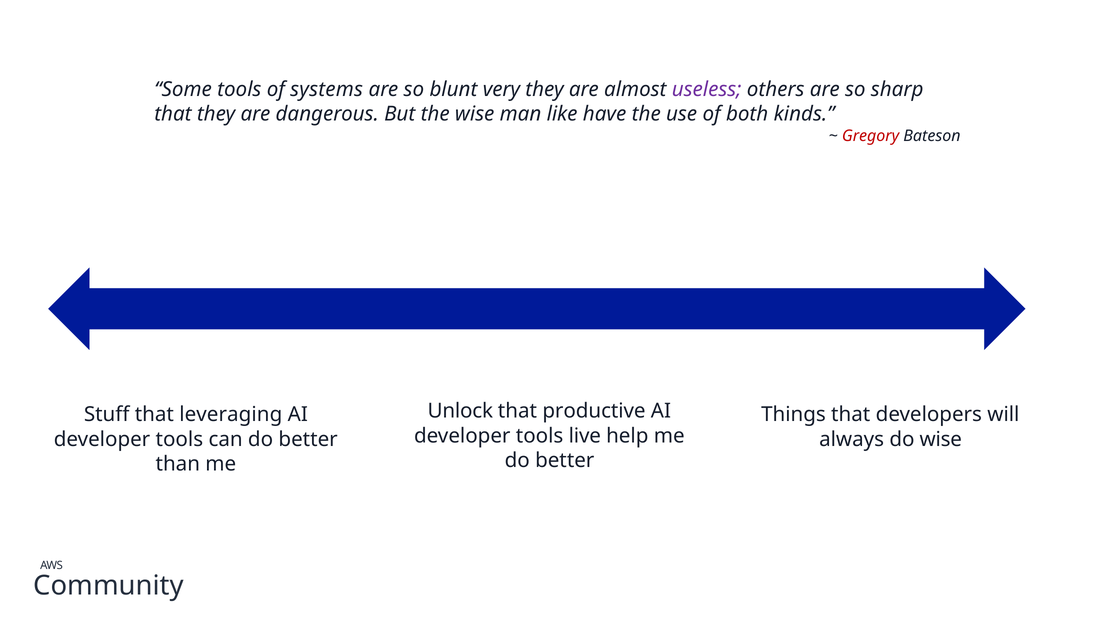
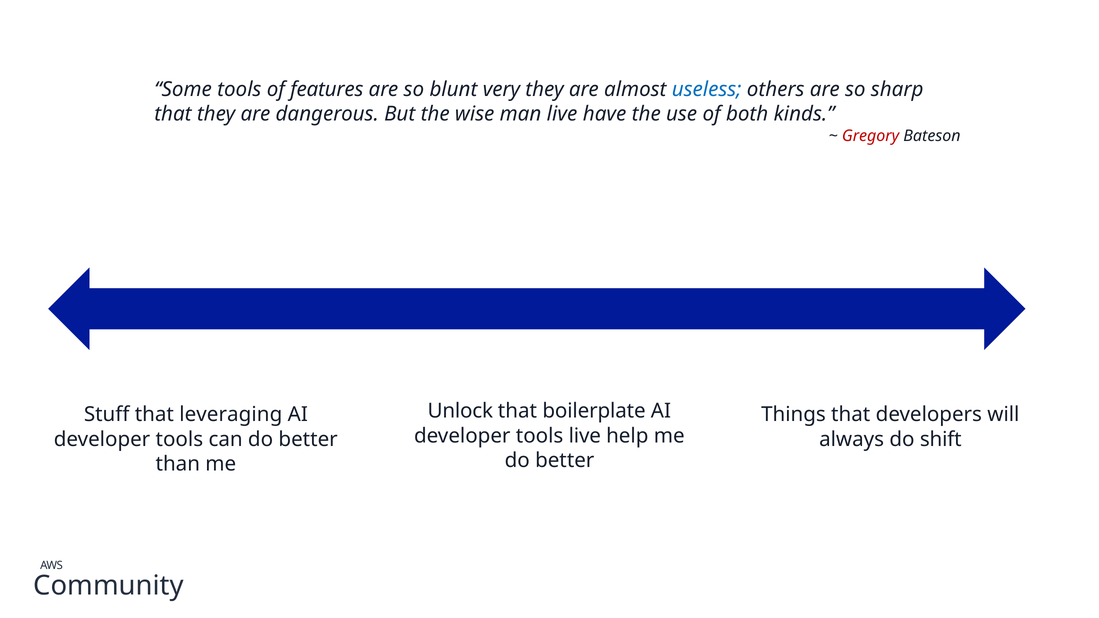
systems: systems -> features
useless colour: purple -> blue
man like: like -> live
productive: productive -> boilerplate
do wise: wise -> shift
